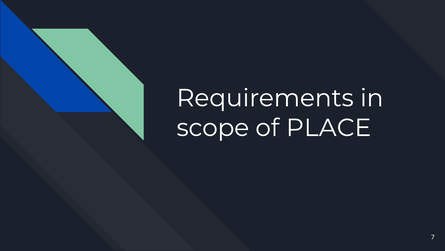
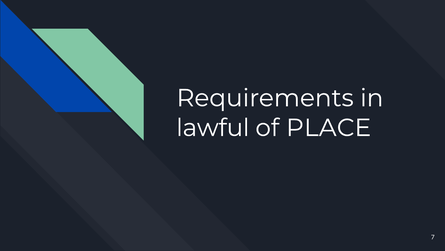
scope: scope -> lawful
